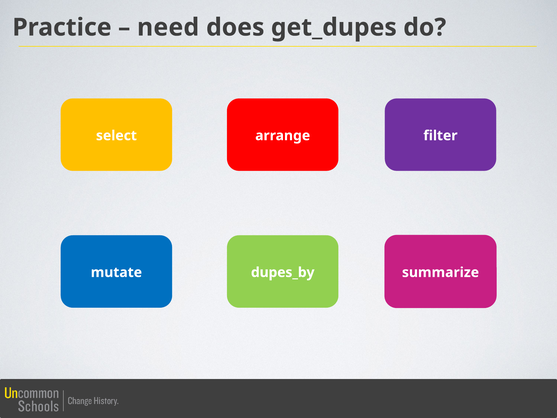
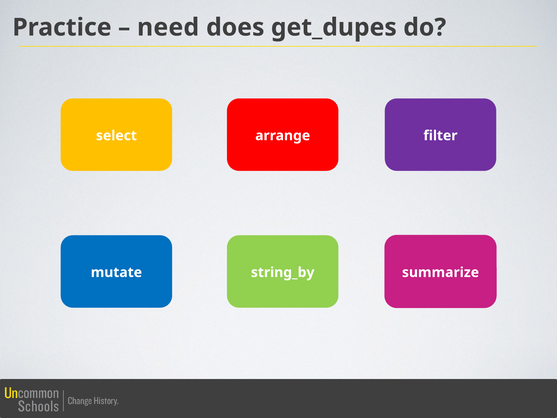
dupes_by: dupes_by -> string_by
